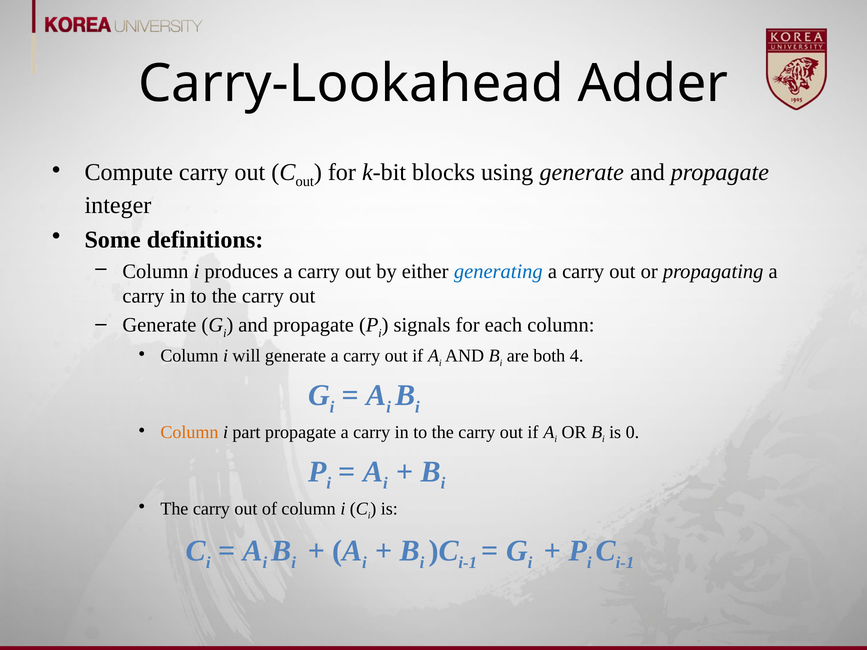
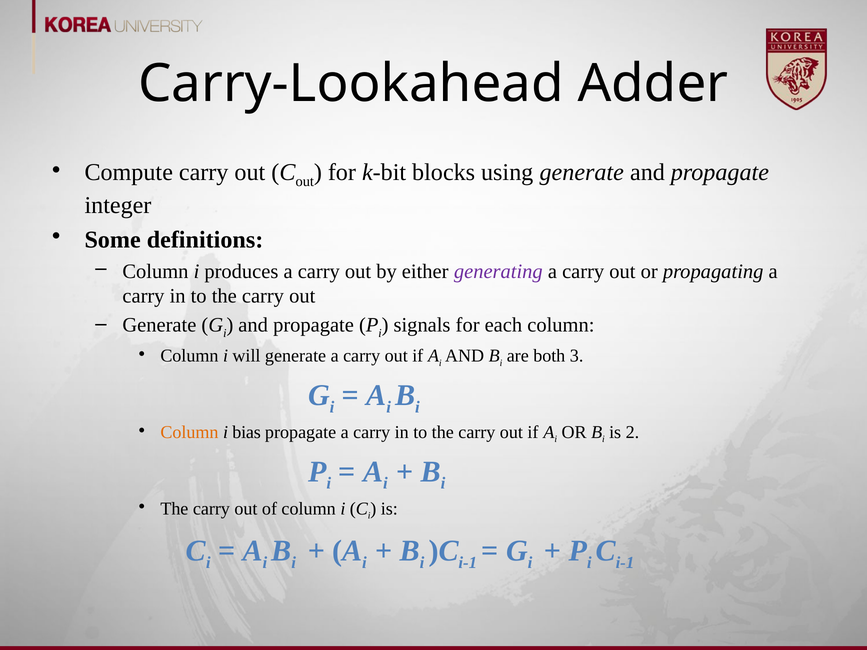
generating colour: blue -> purple
4: 4 -> 3
part: part -> bias
0: 0 -> 2
